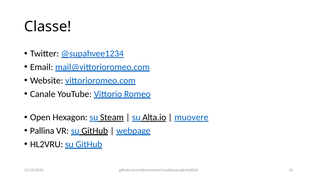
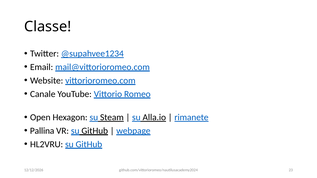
Alta.io: Alta.io -> Alla.io
muovere: muovere -> rimanete
